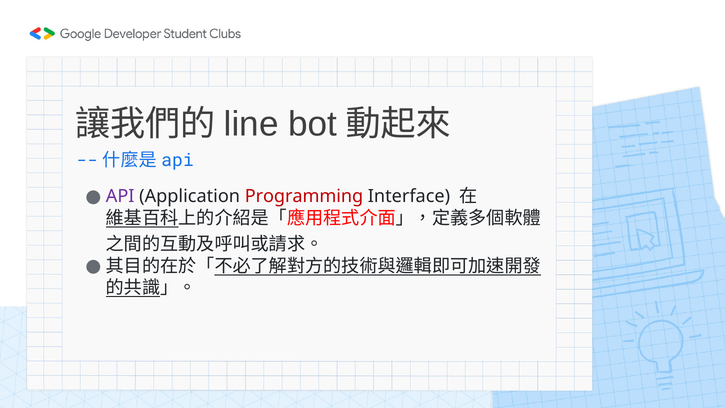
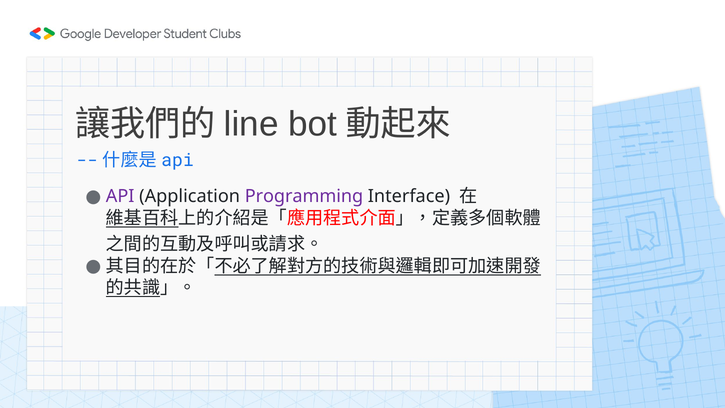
Programming colour: red -> purple
